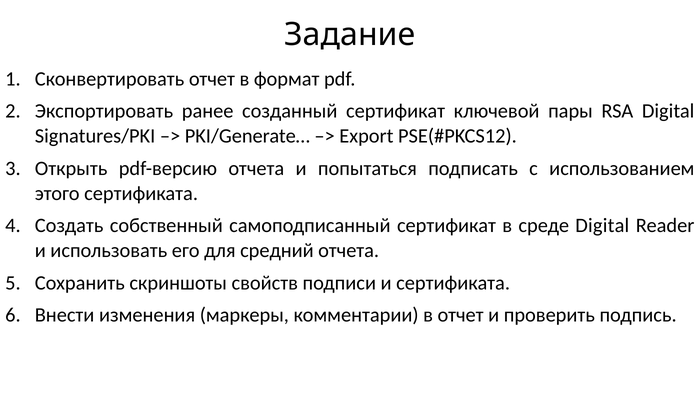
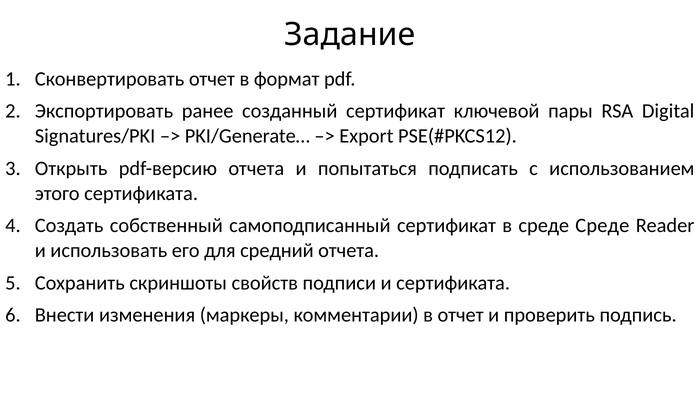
среде Digital: Digital -> Среде
